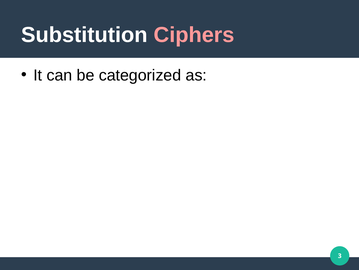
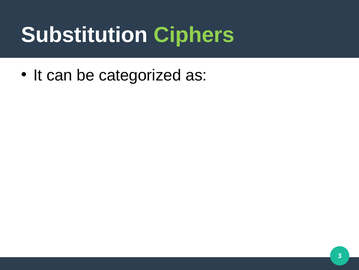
Ciphers colour: pink -> light green
